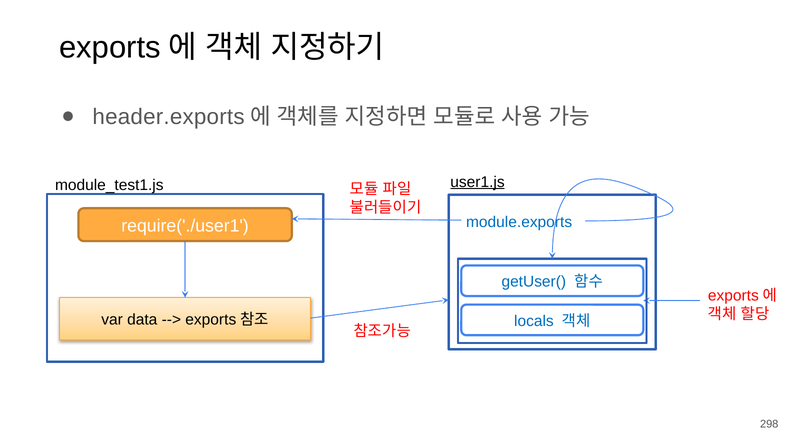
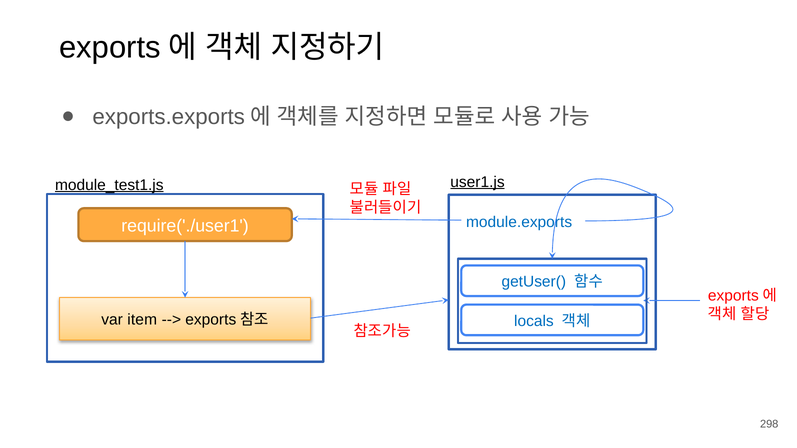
header.exports: header.exports -> exports.exports
module_test1.js underline: none -> present
data: data -> item
